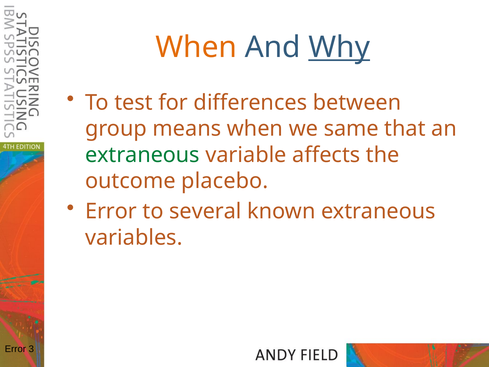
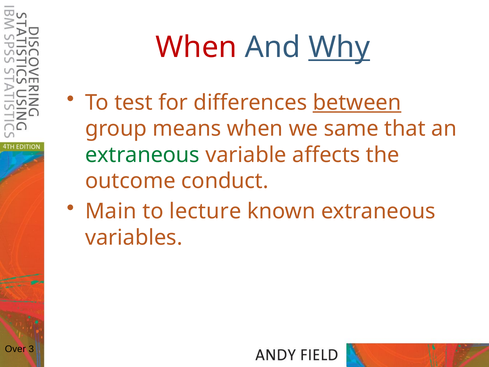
When at (196, 47) colour: orange -> red
between underline: none -> present
placebo: placebo -> conduct
Error at (111, 211): Error -> Main
several: several -> lecture
Error at (15, 349): Error -> Over
